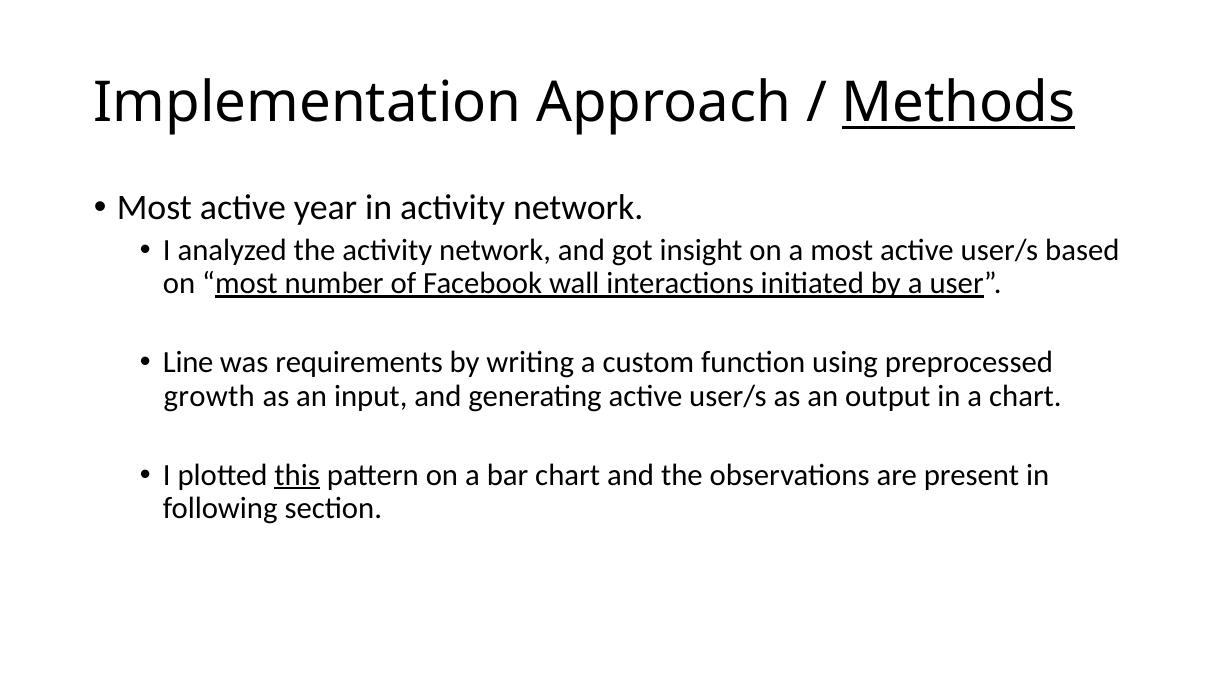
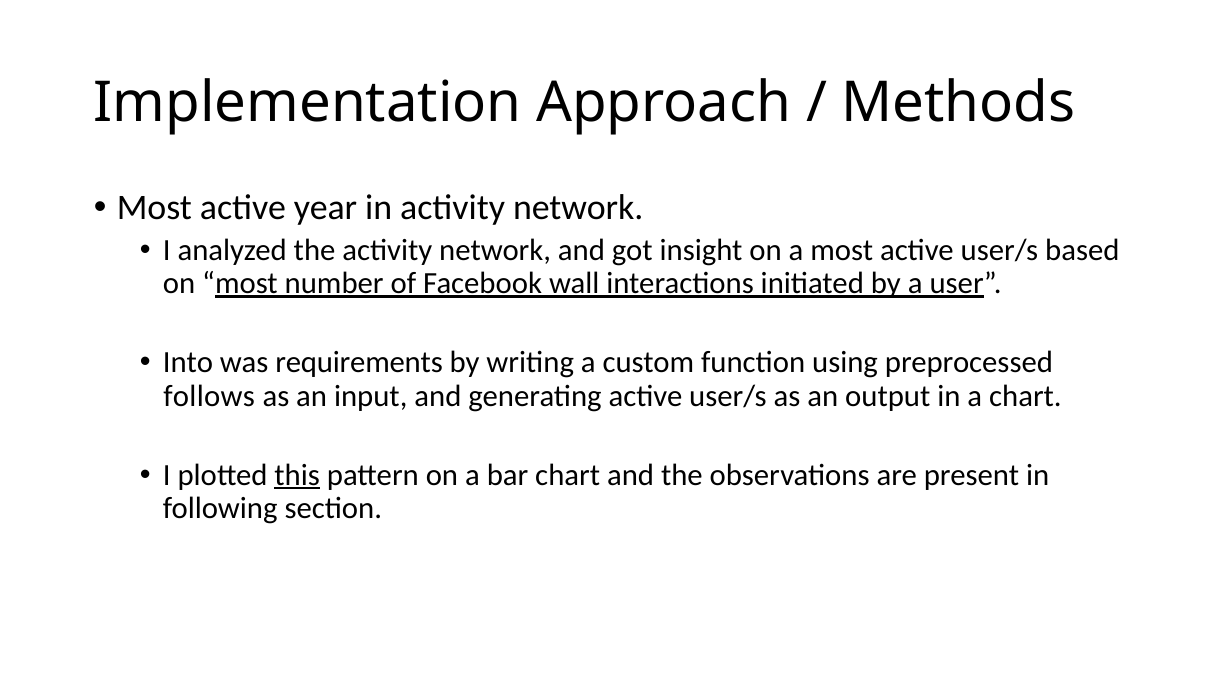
Methods underline: present -> none
Line: Line -> Into
growth: growth -> follows
